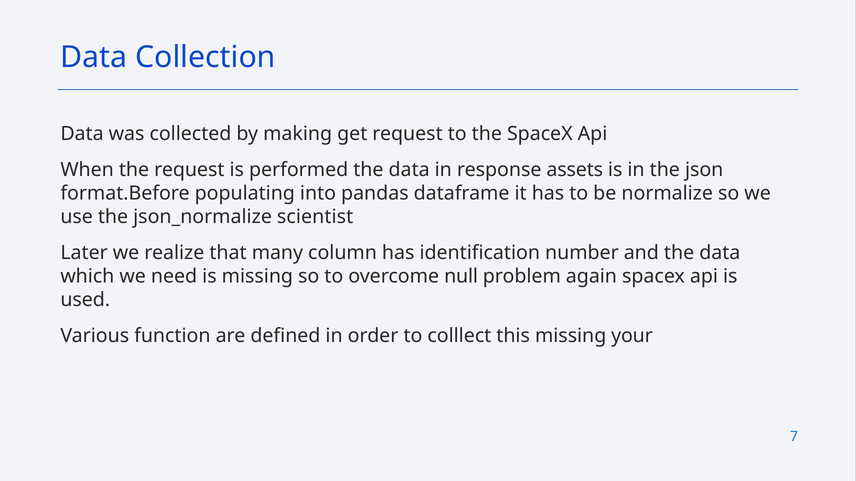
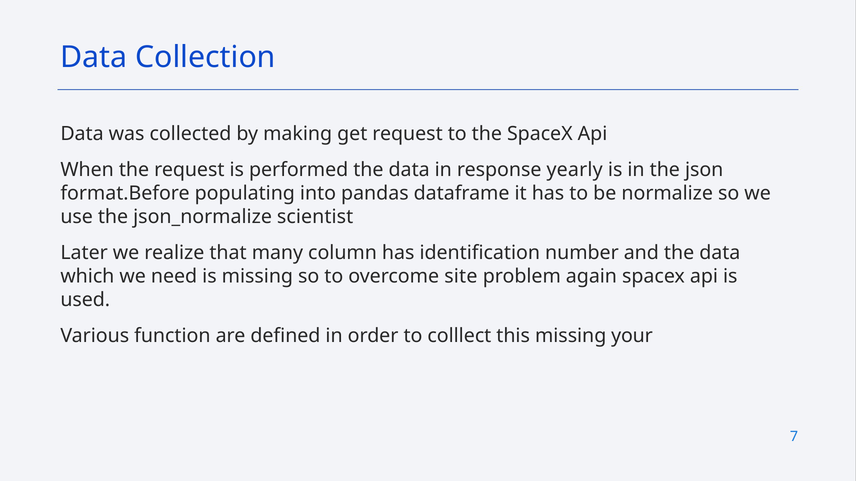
assets: assets -> yearly
null: null -> site
